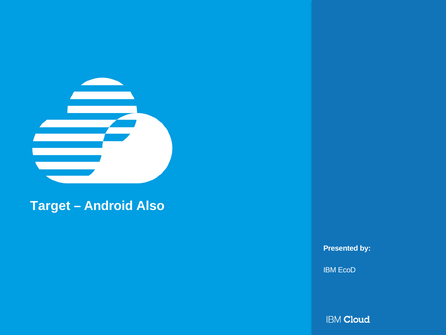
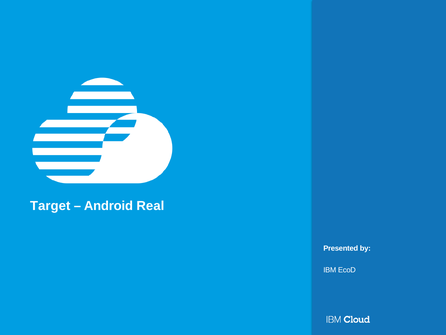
Also: Also -> Real
